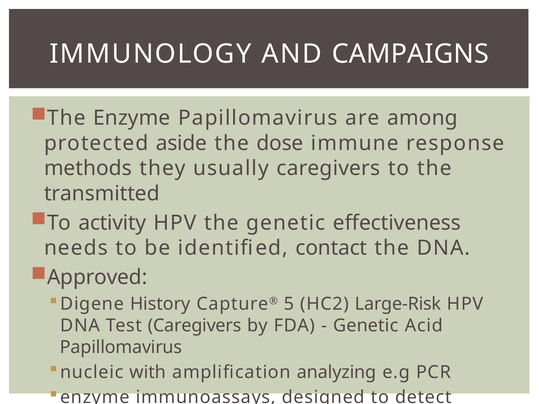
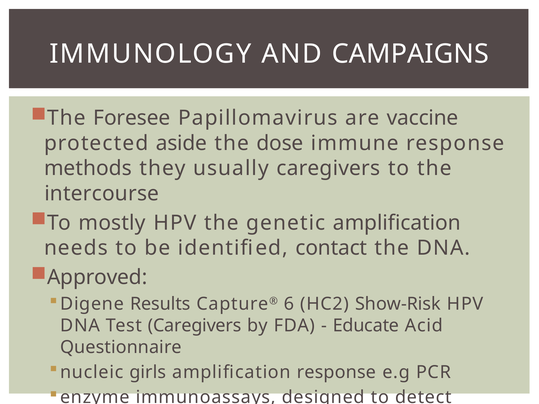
The Enzyme: Enzyme -> Foresee
among: among -> vaccine
transmitted: transmitted -> intercourse
activity: activity -> mostly
genetic effectiveness: effectiveness -> amplification
History: History -> Results
5: 5 -> 6
Large-Risk: Large-Risk -> Show-Risk
Genetic at (366, 326): Genetic -> Educate
Papillomavirus at (121, 347): Papillomavirus -> Questionnaire
with: with -> girls
amplification analyzing: analyzing -> response
